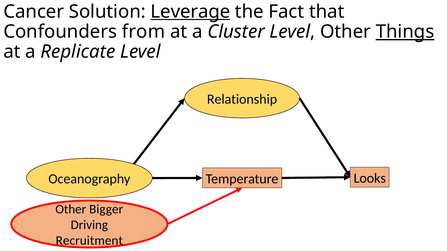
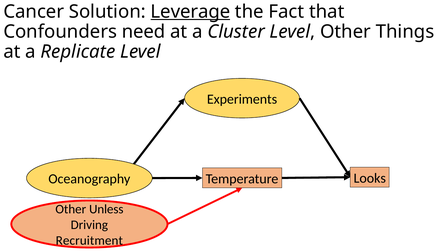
from: from -> need
Things underline: present -> none
Relationship: Relationship -> Experiments
Bigger: Bigger -> Unless
